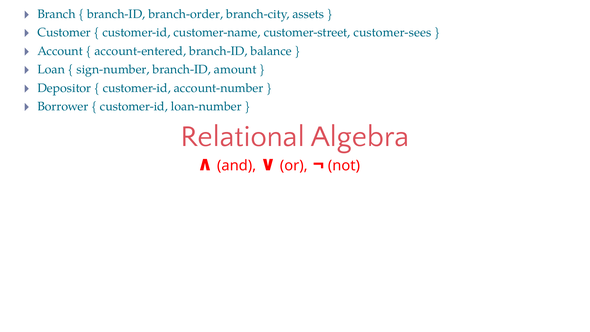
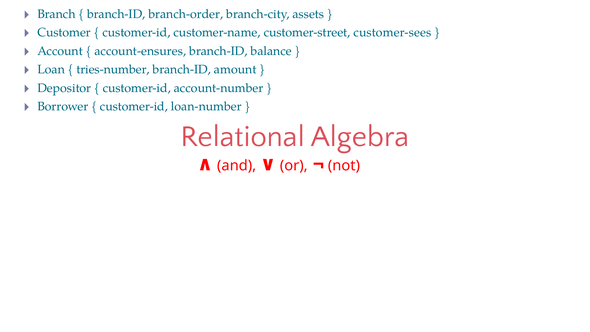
account-entered: account-entered -> account-ensures
sign-number: sign-number -> tries-number
